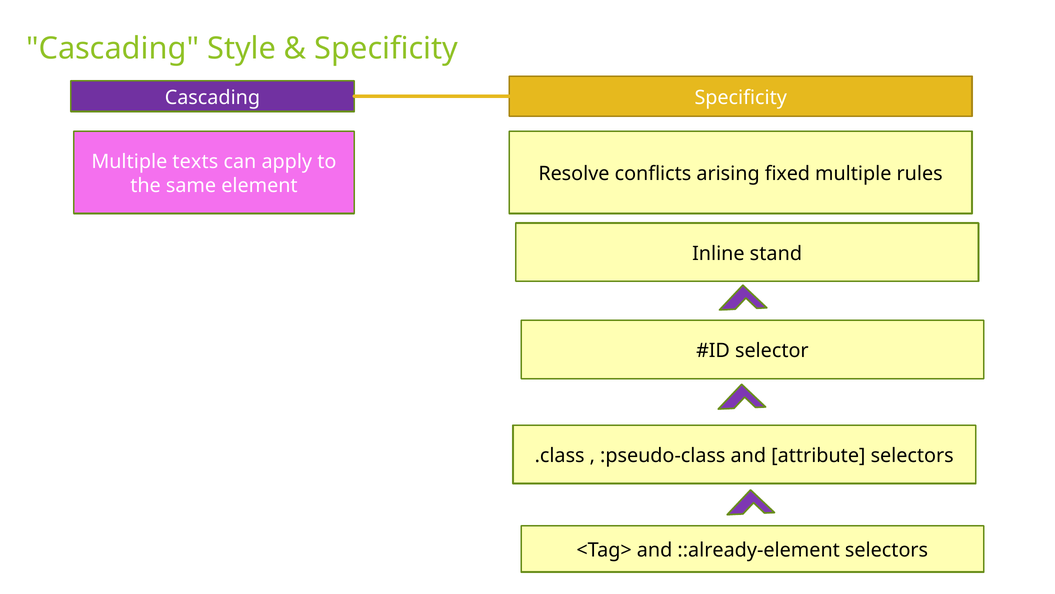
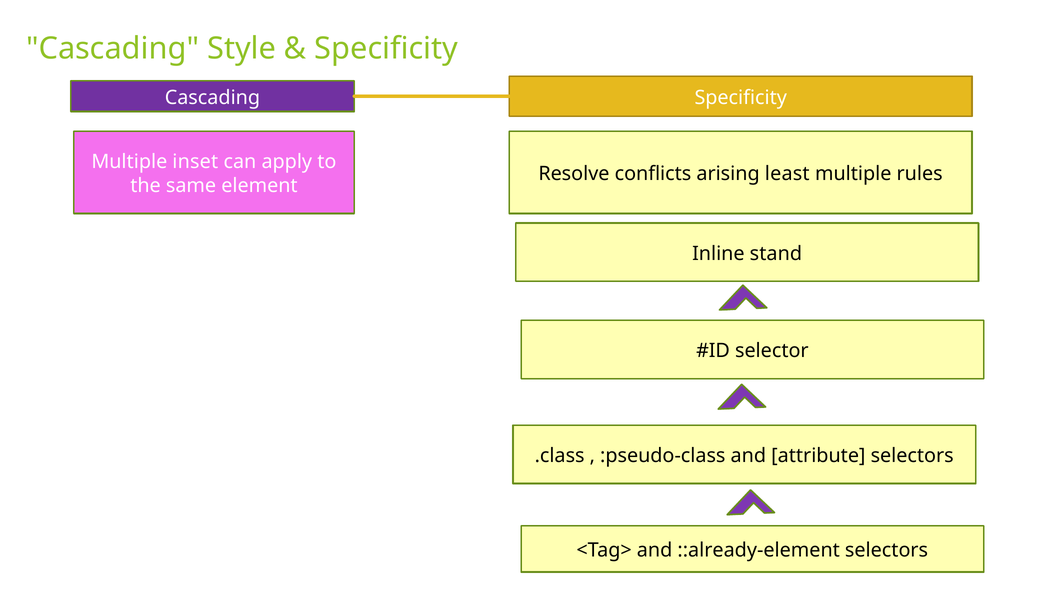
texts: texts -> inset
fixed: fixed -> least
